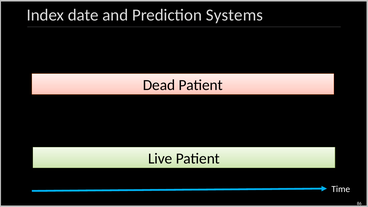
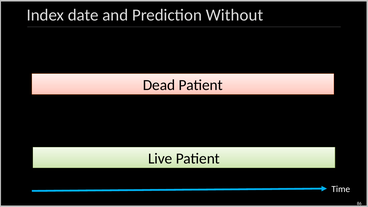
Systems: Systems -> Without
